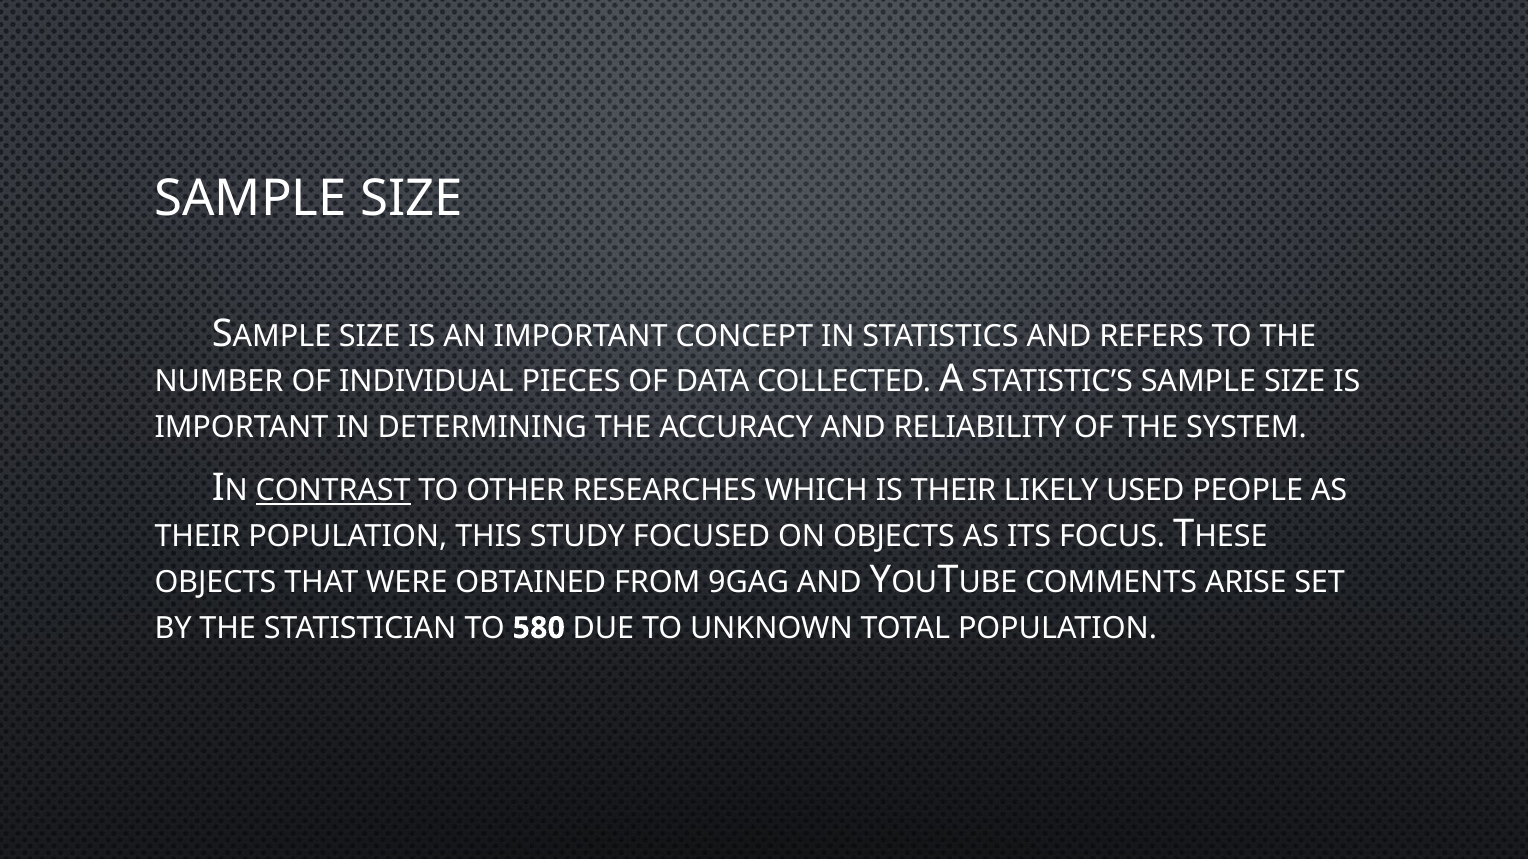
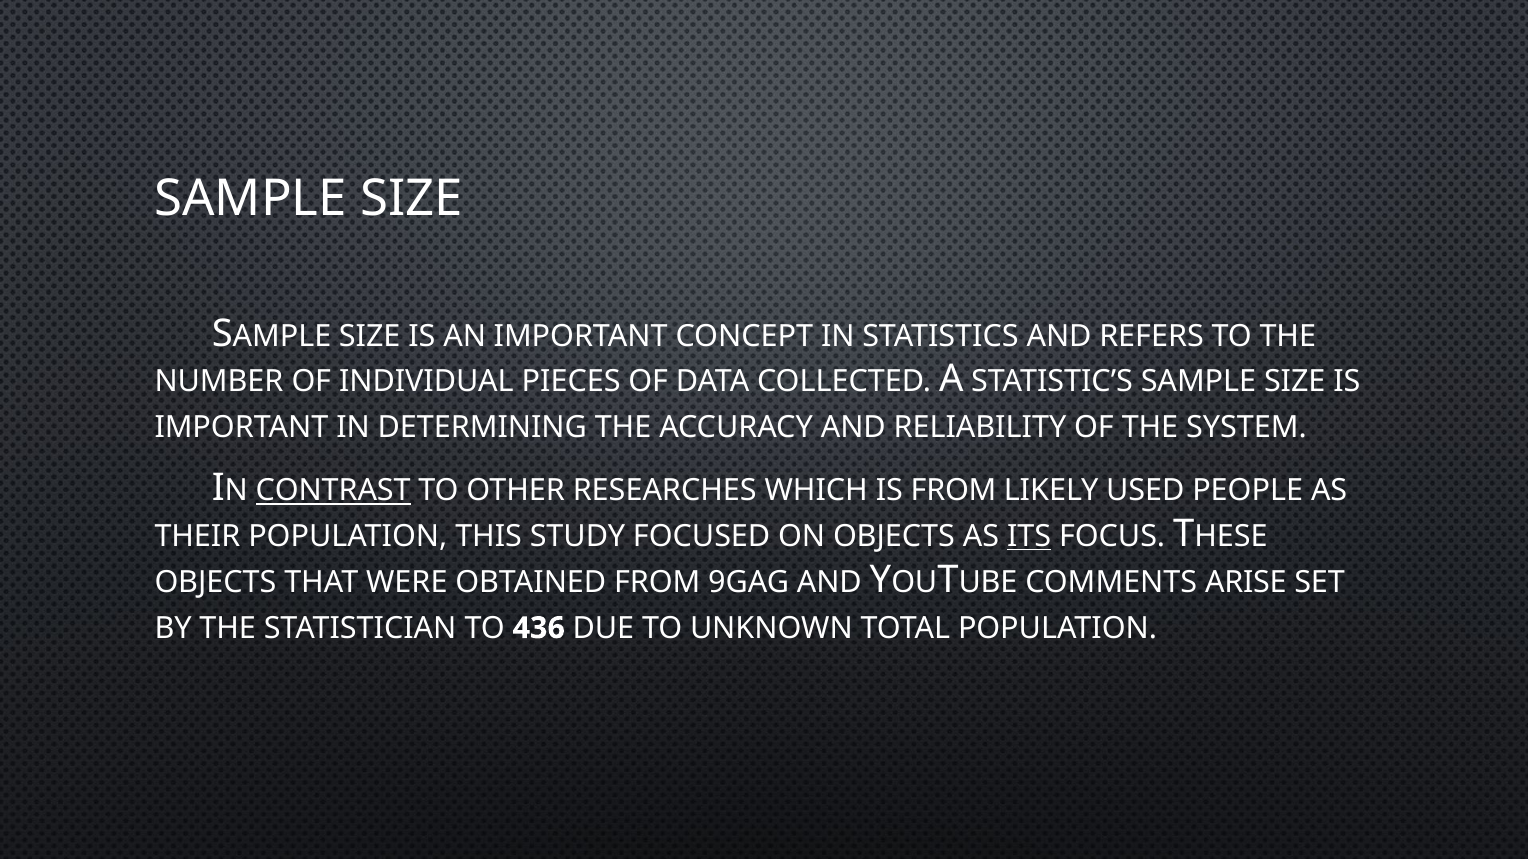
IS THEIR: THEIR -> FROM
ITS underline: none -> present
580: 580 -> 436
